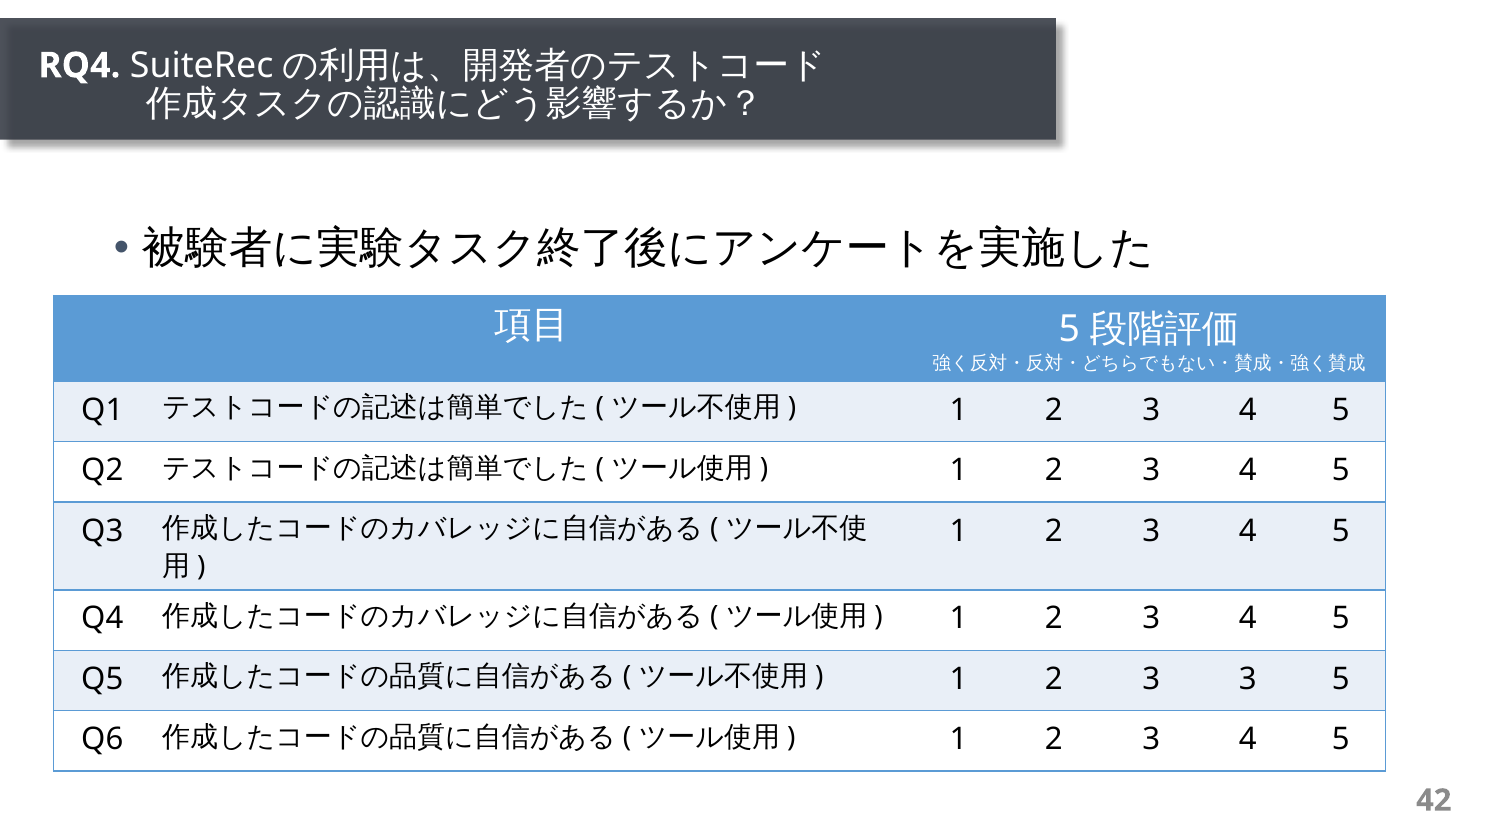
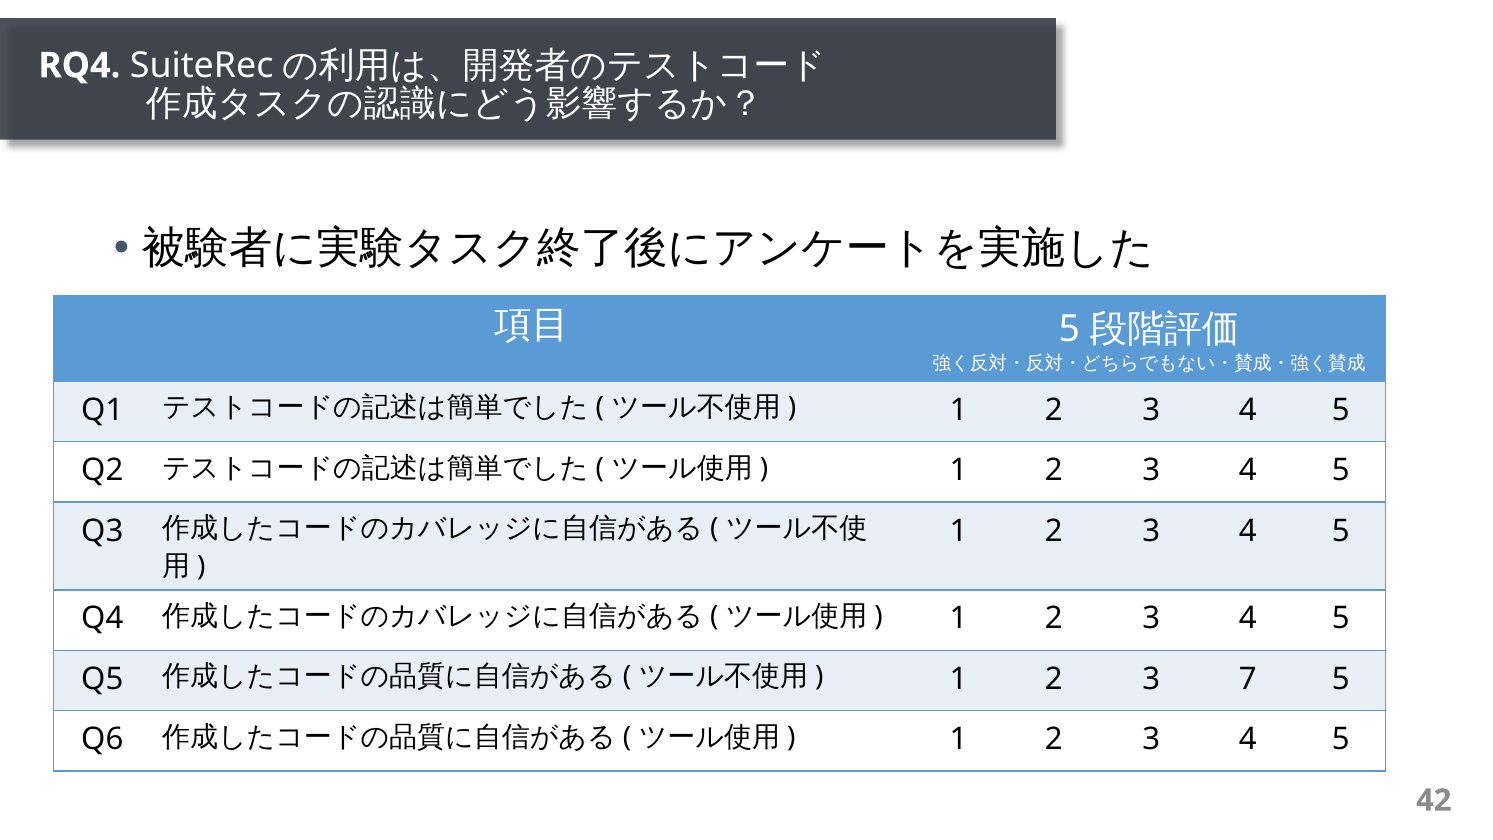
3 3: 3 -> 7
